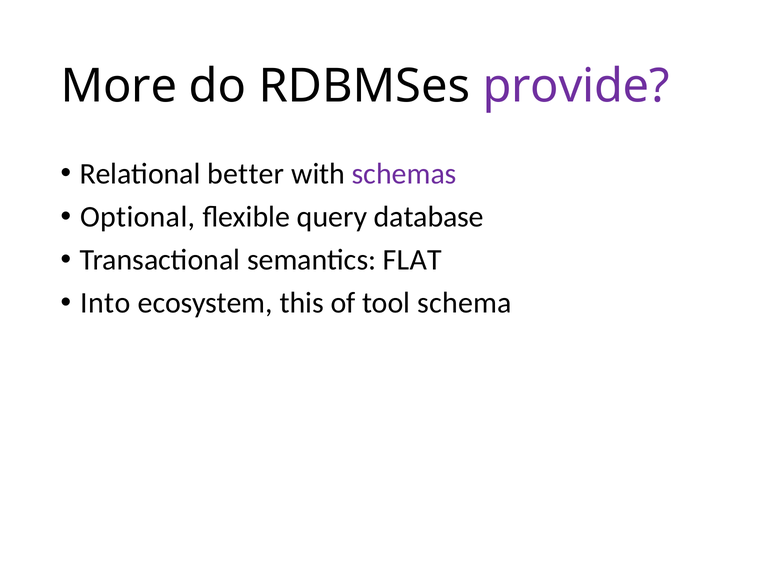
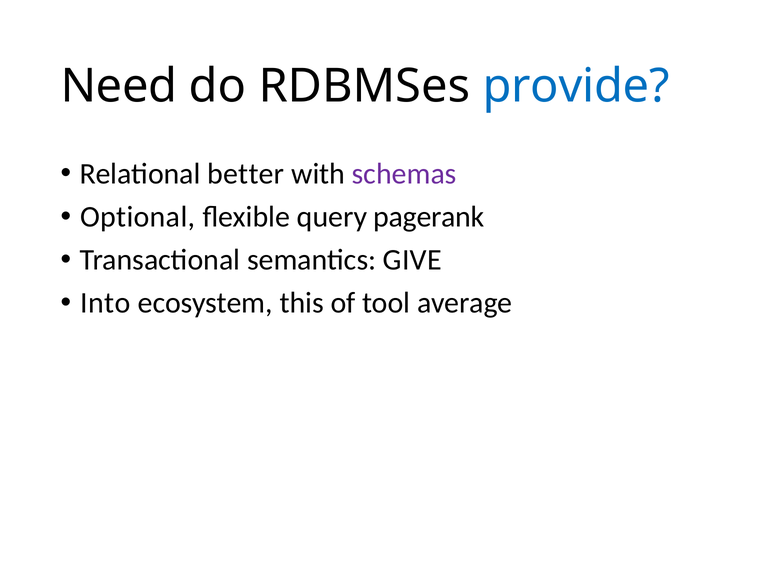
More: More -> Need
provide colour: purple -> blue
database: database -> pagerank
FLAT: FLAT -> GIVE
schema: schema -> average
